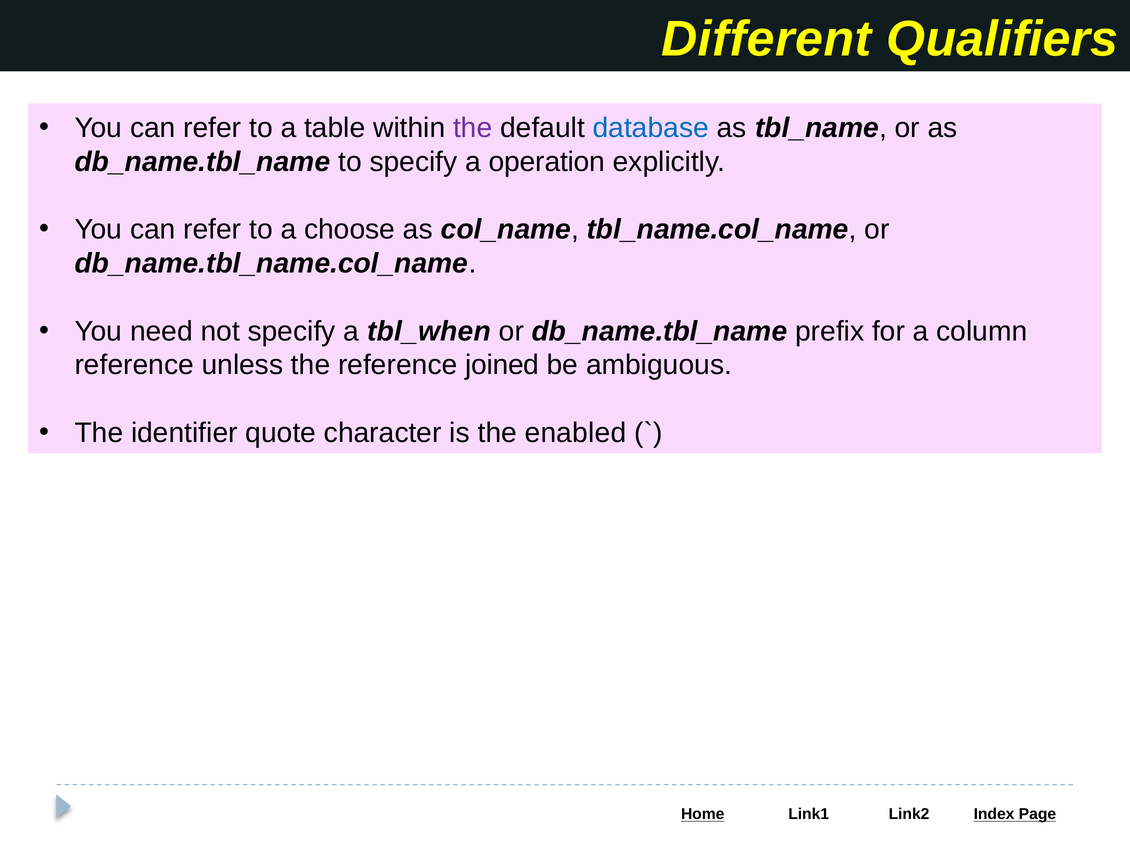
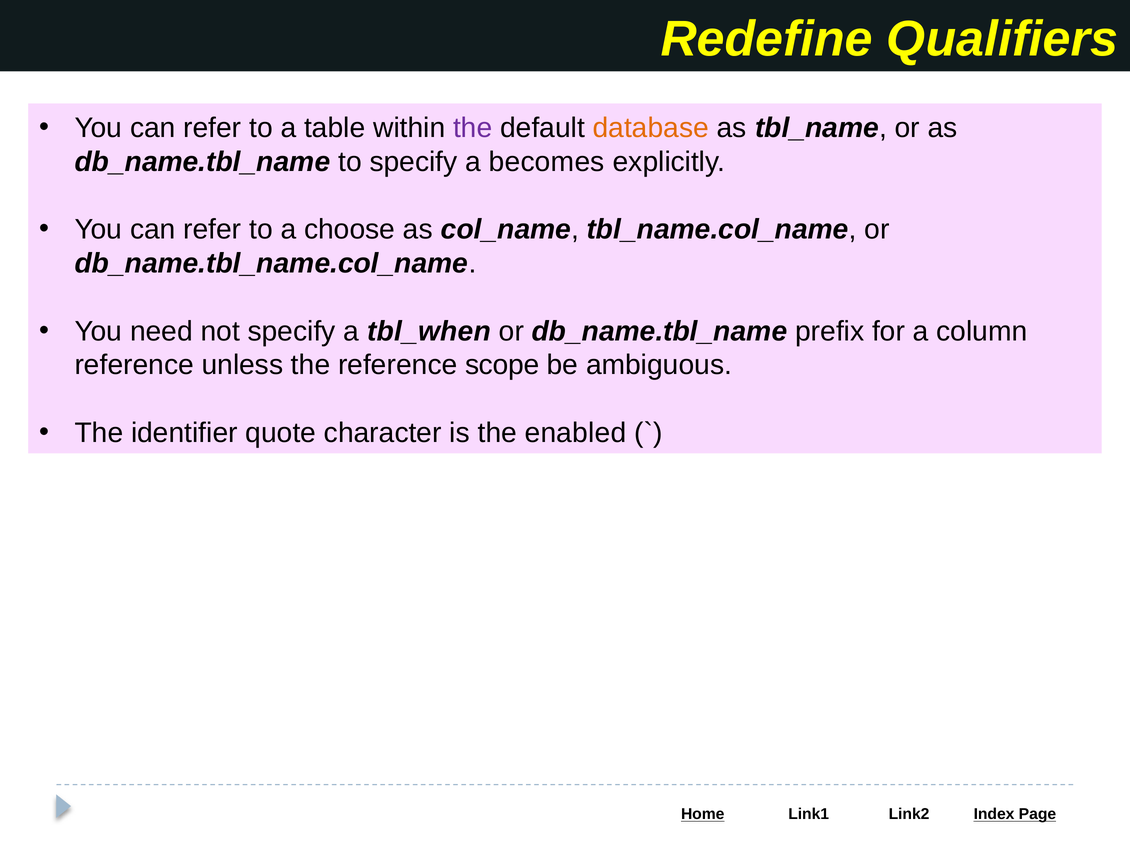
Different: Different -> Redefine
database colour: blue -> orange
operation: operation -> becomes
joined: joined -> scope
